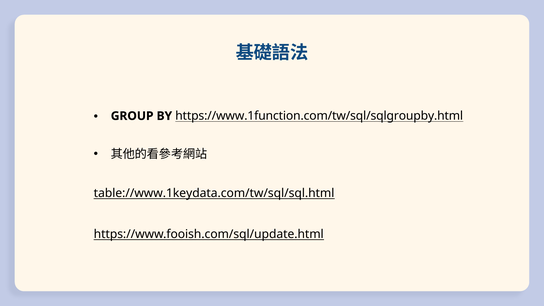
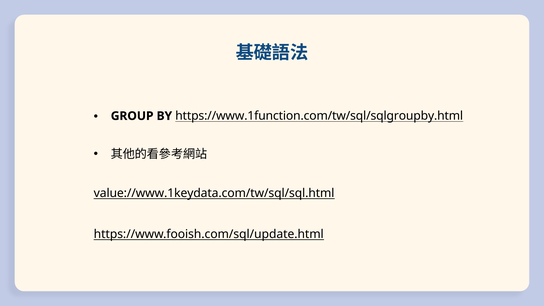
table://www.1keydata.com/tw/sql/sql.html: table://www.1keydata.com/tw/sql/sql.html -> value://www.1keydata.com/tw/sql/sql.html
